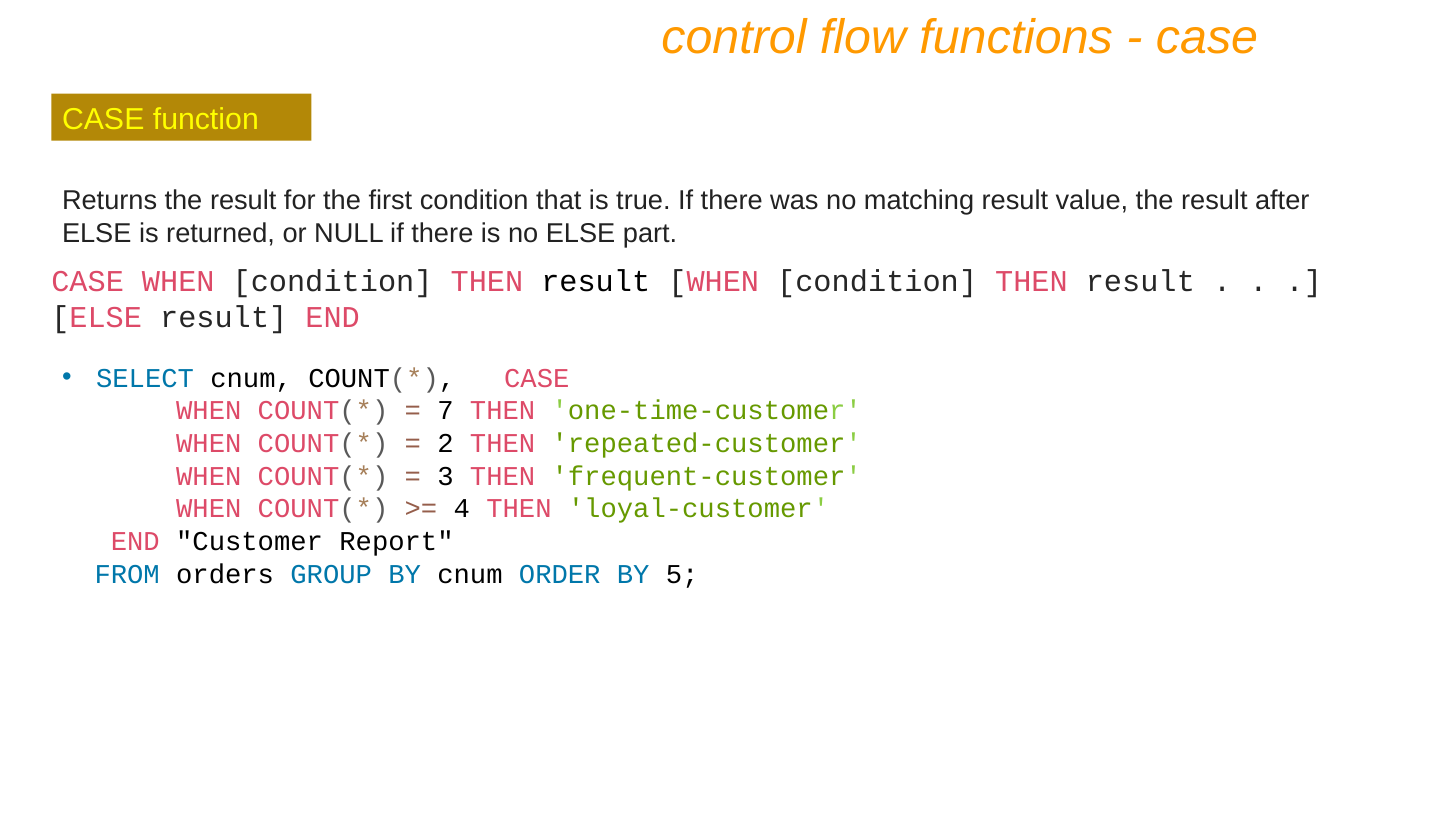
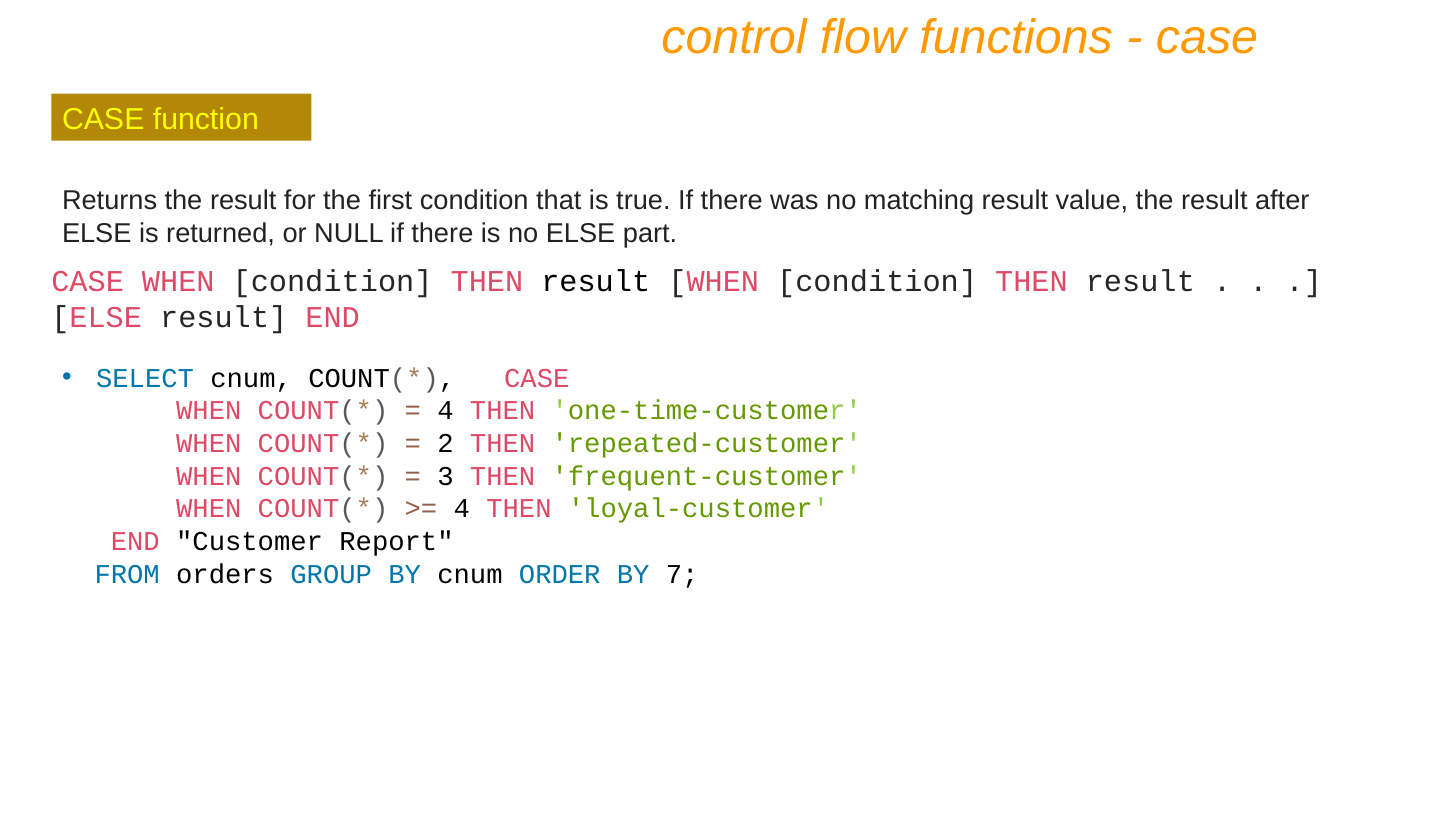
7 at (445, 411): 7 -> 4
5: 5 -> 7
